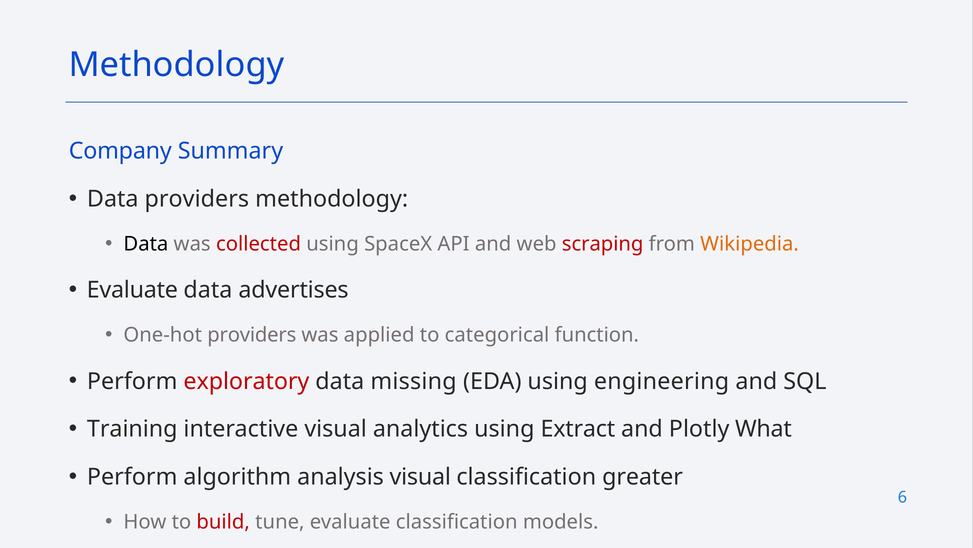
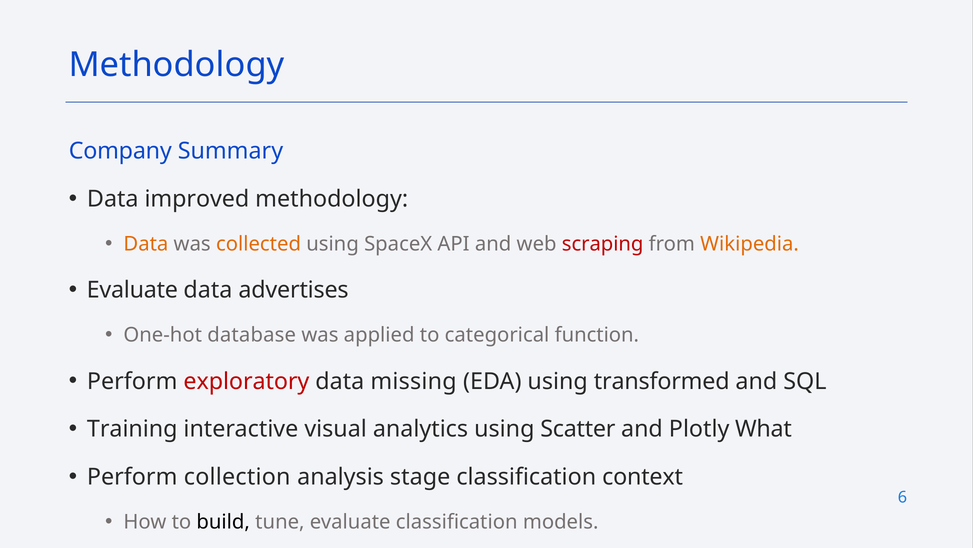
Data providers: providers -> improved
Data at (146, 244) colour: black -> orange
collected colour: red -> orange
One-hot providers: providers -> database
engineering: engineering -> transformed
Extract: Extract -> Scatter
algorithm: algorithm -> collection
analysis visual: visual -> stage
greater: greater -> context
build colour: red -> black
